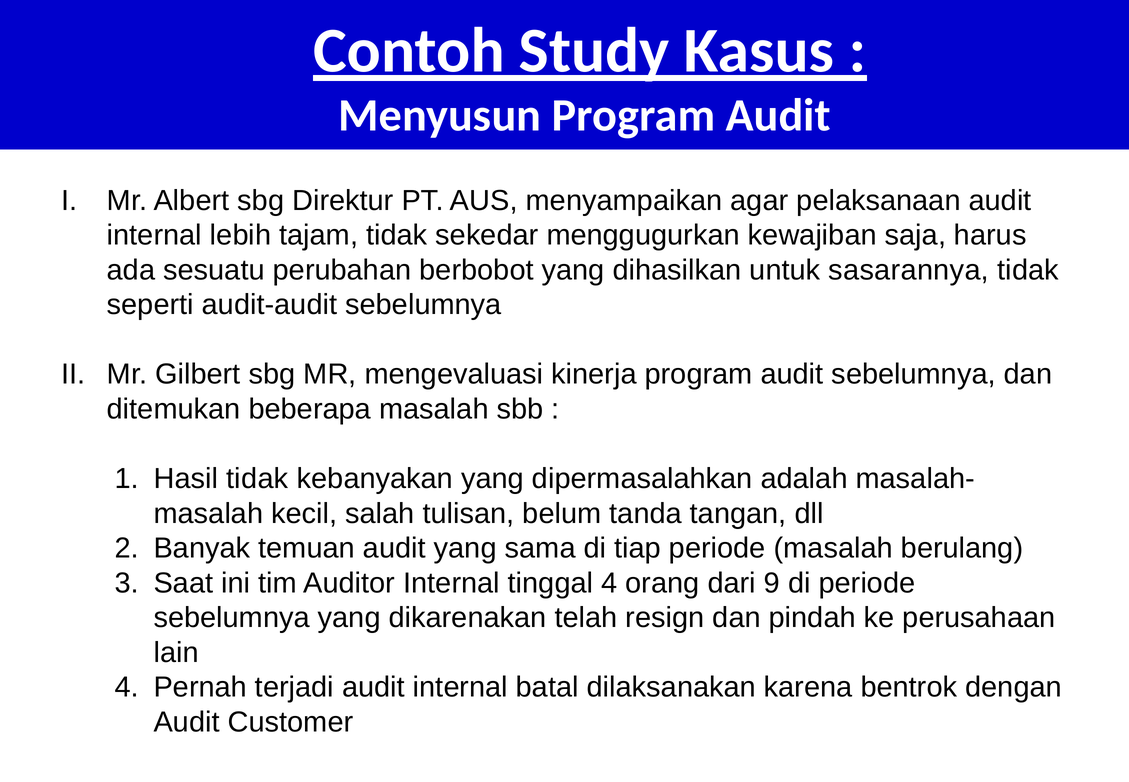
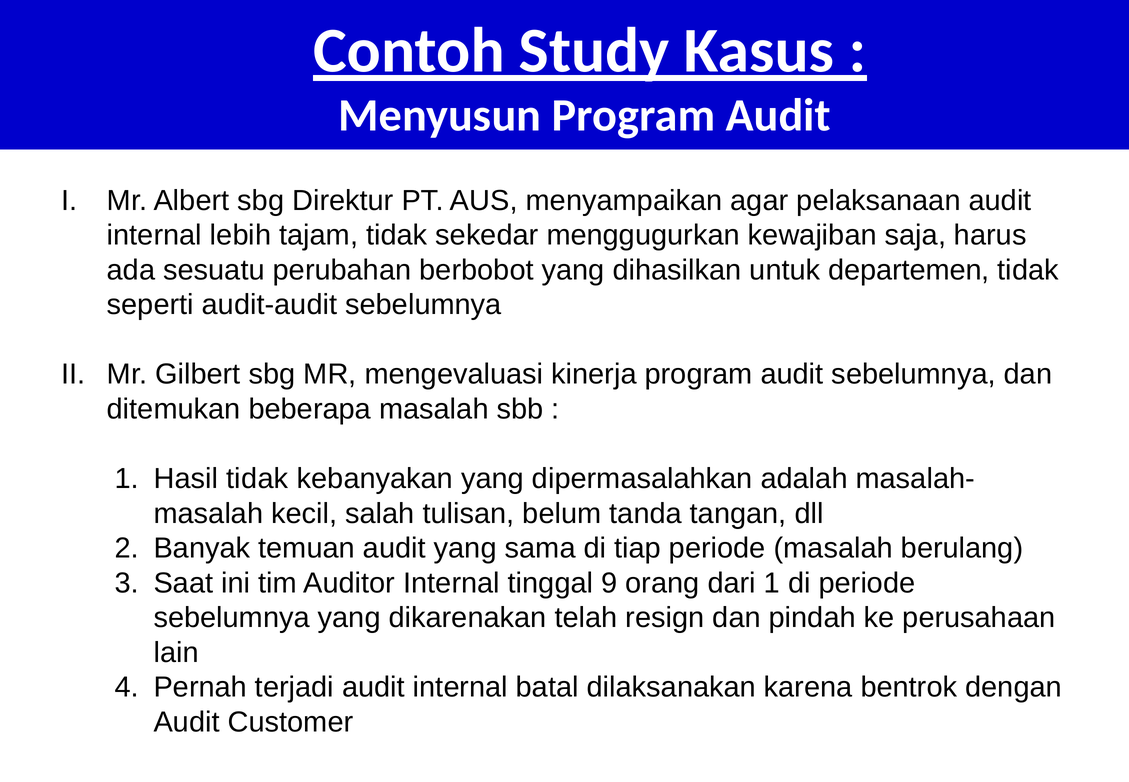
sasarannya: sasarannya -> departemen
tinggal 4: 4 -> 9
dari 9: 9 -> 1
